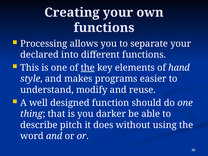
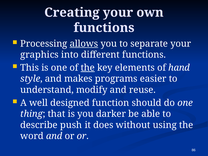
allows underline: none -> present
declared: declared -> graphics
pitch: pitch -> push
